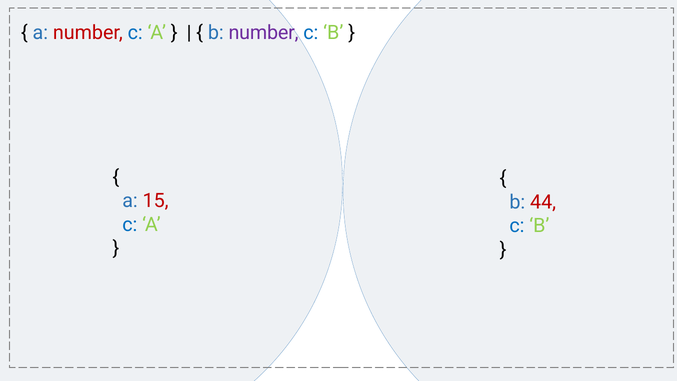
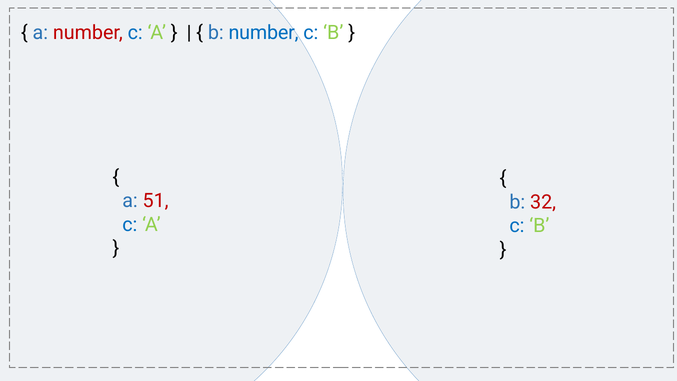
number at (264, 33) colour: purple -> blue
15: 15 -> 51
44: 44 -> 32
